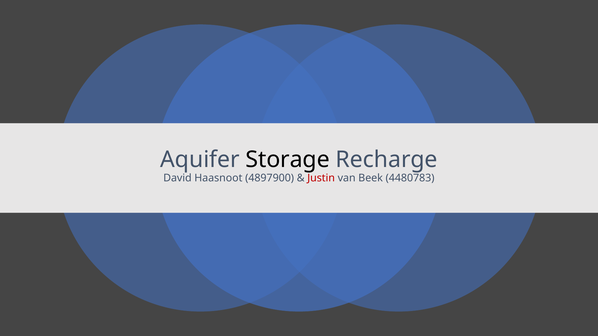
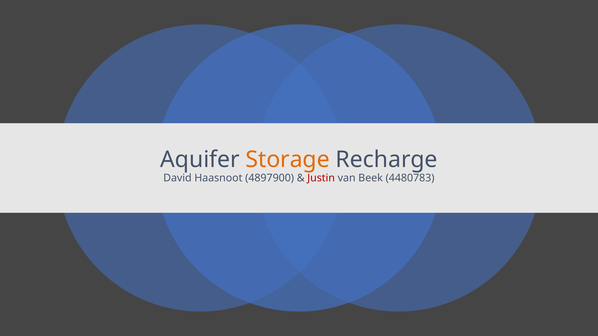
Storage colour: black -> orange
